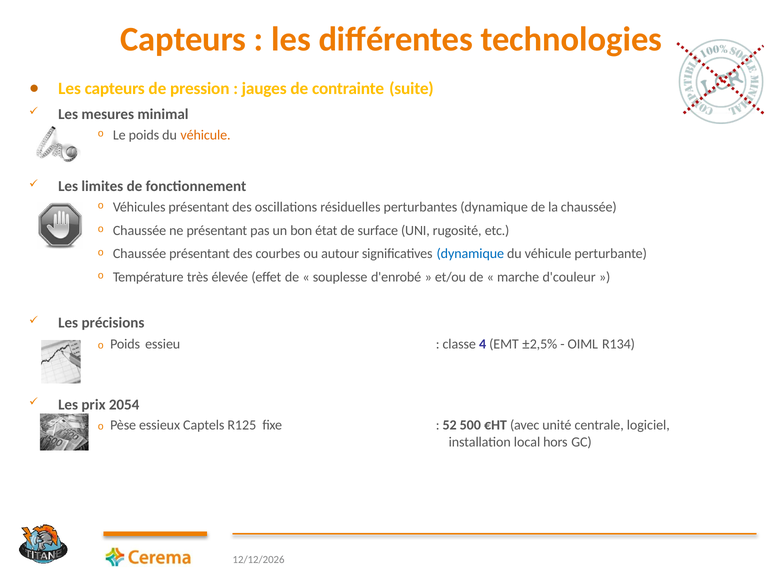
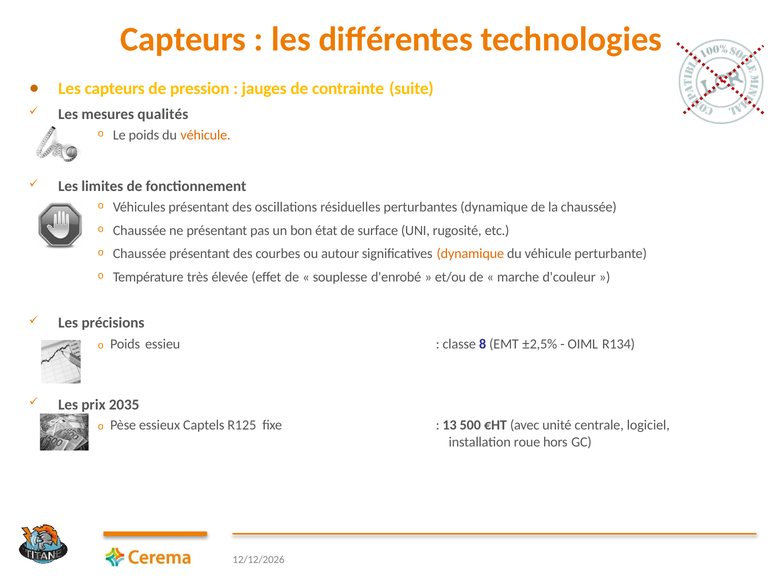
minimal: minimal -> qualités
dynamique at (470, 254) colour: blue -> orange
4: 4 -> 8
2054: 2054 -> 2035
52: 52 -> 13
local: local -> roue
